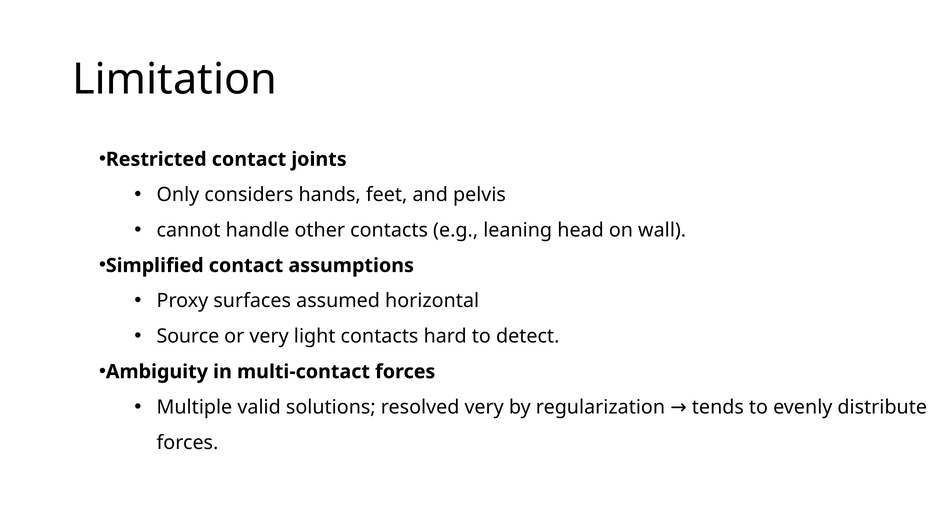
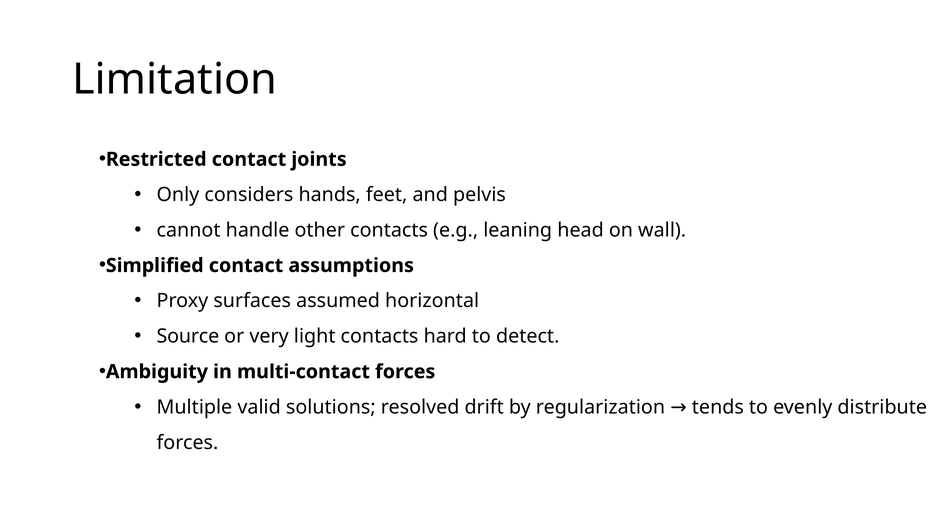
resolved very: very -> drift
